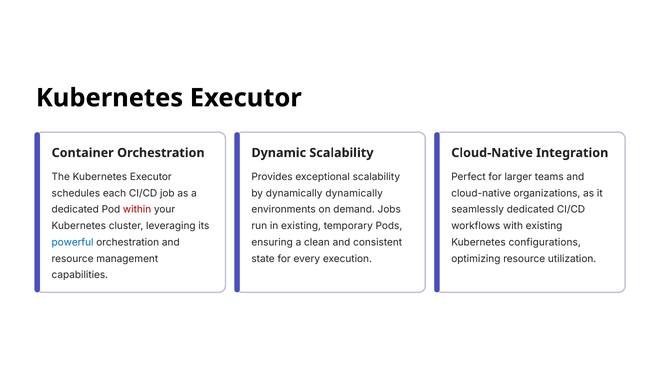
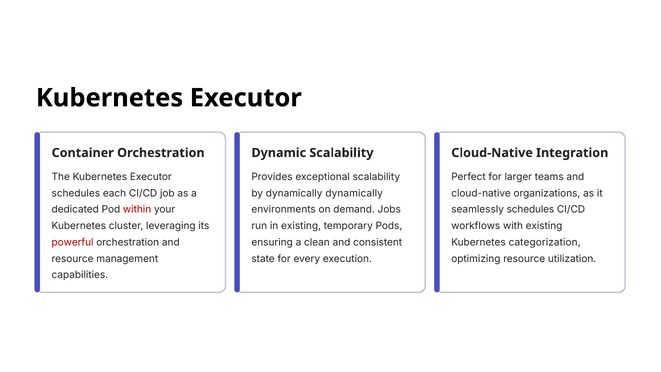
seamlessly dedicated: dedicated -> schedules
powerful colour: blue -> red
configurations: configurations -> categorization
